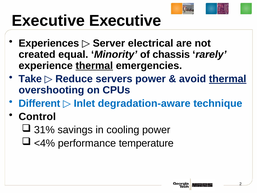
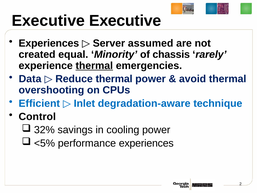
electrical: electrical -> assumed
Take: Take -> Data
Reduce servers: servers -> thermal
thermal at (228, 79) underline: present -> none
Different: Different -> Efficient
31%: 31% -> 32%
<4%: <4% -> <5%
performance temperature: temperature -> experiences
